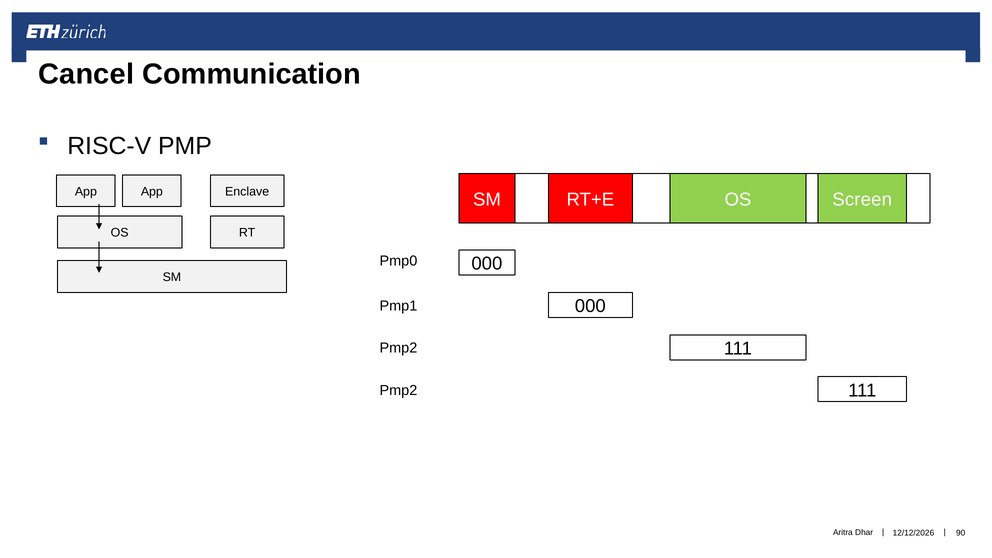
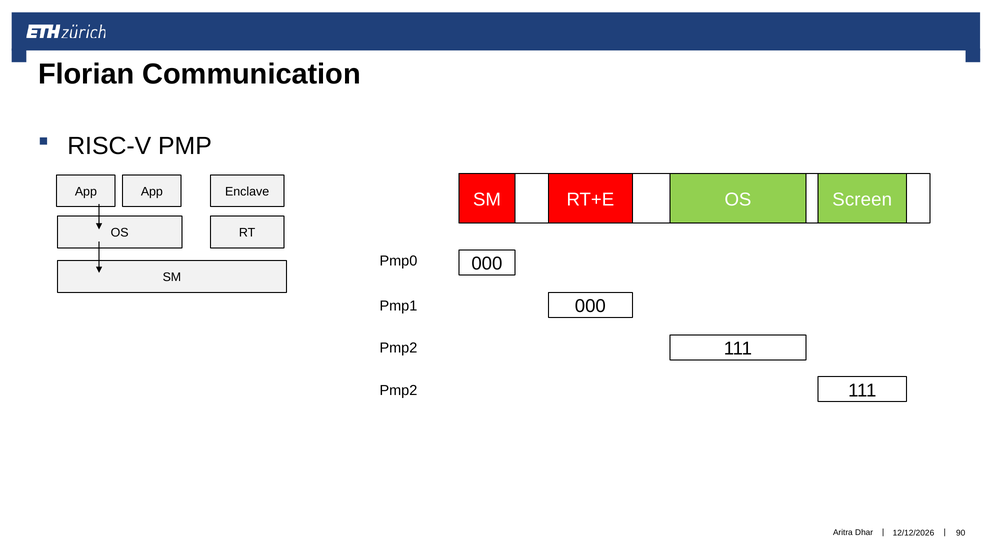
Cancel: Cancel -> Florian
